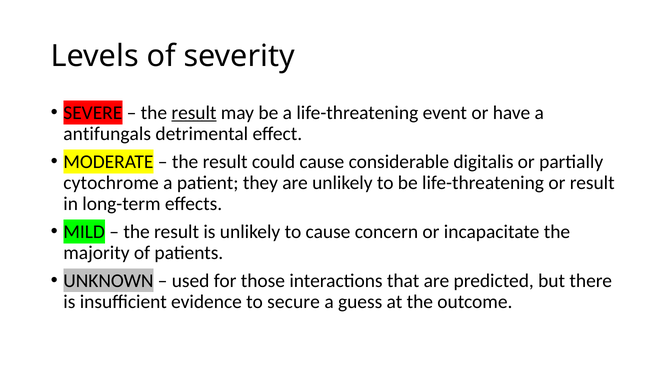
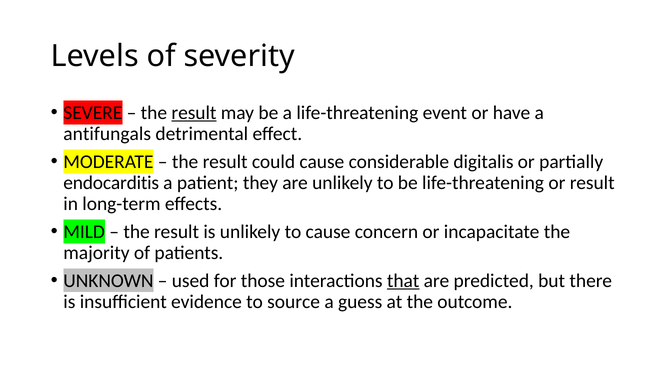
cytochrome: cytochrome -> endocarditis
that underline: none -> present
secure: secure -> source
